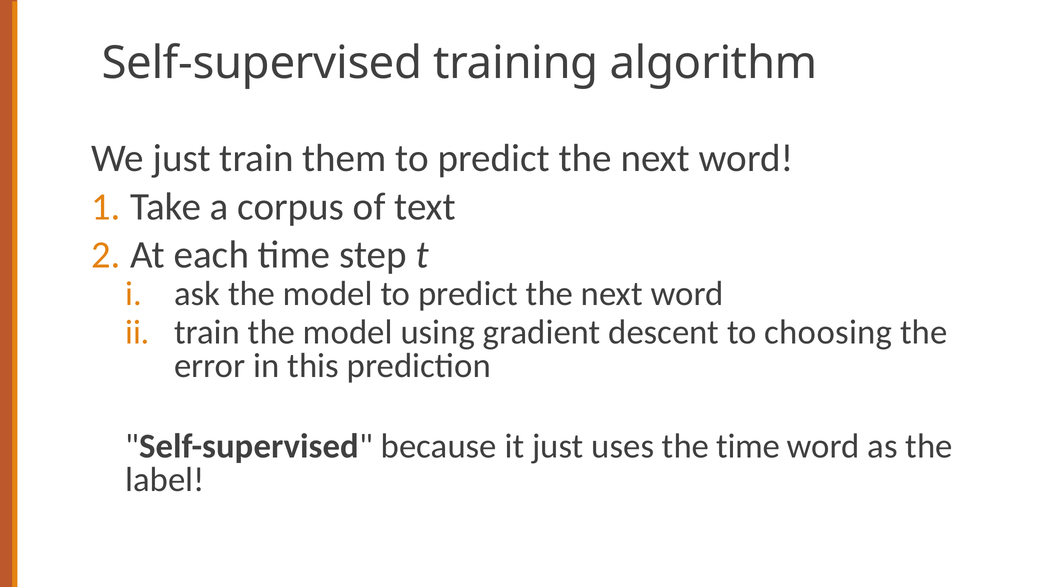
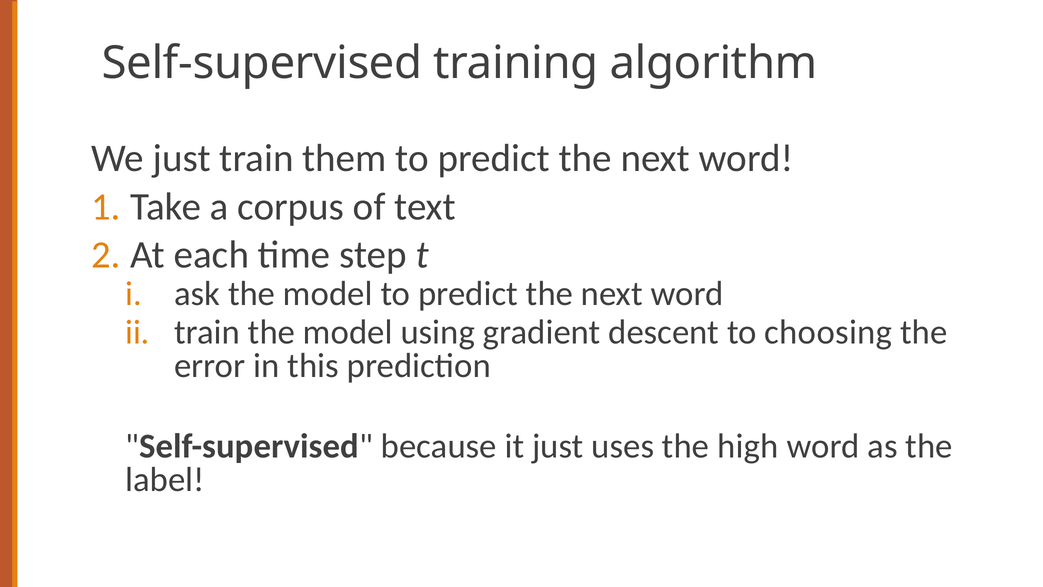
the time: time -> high
